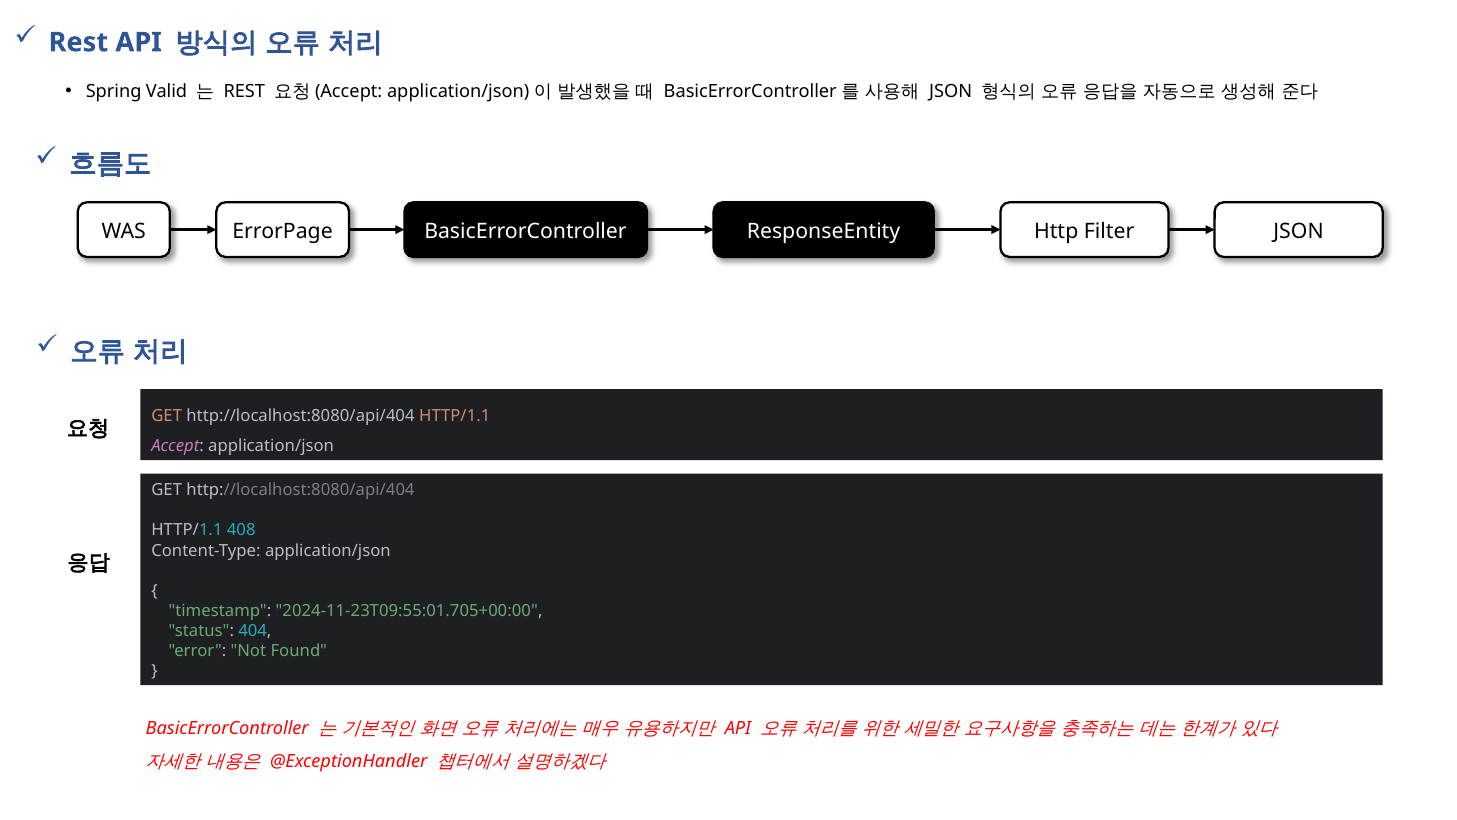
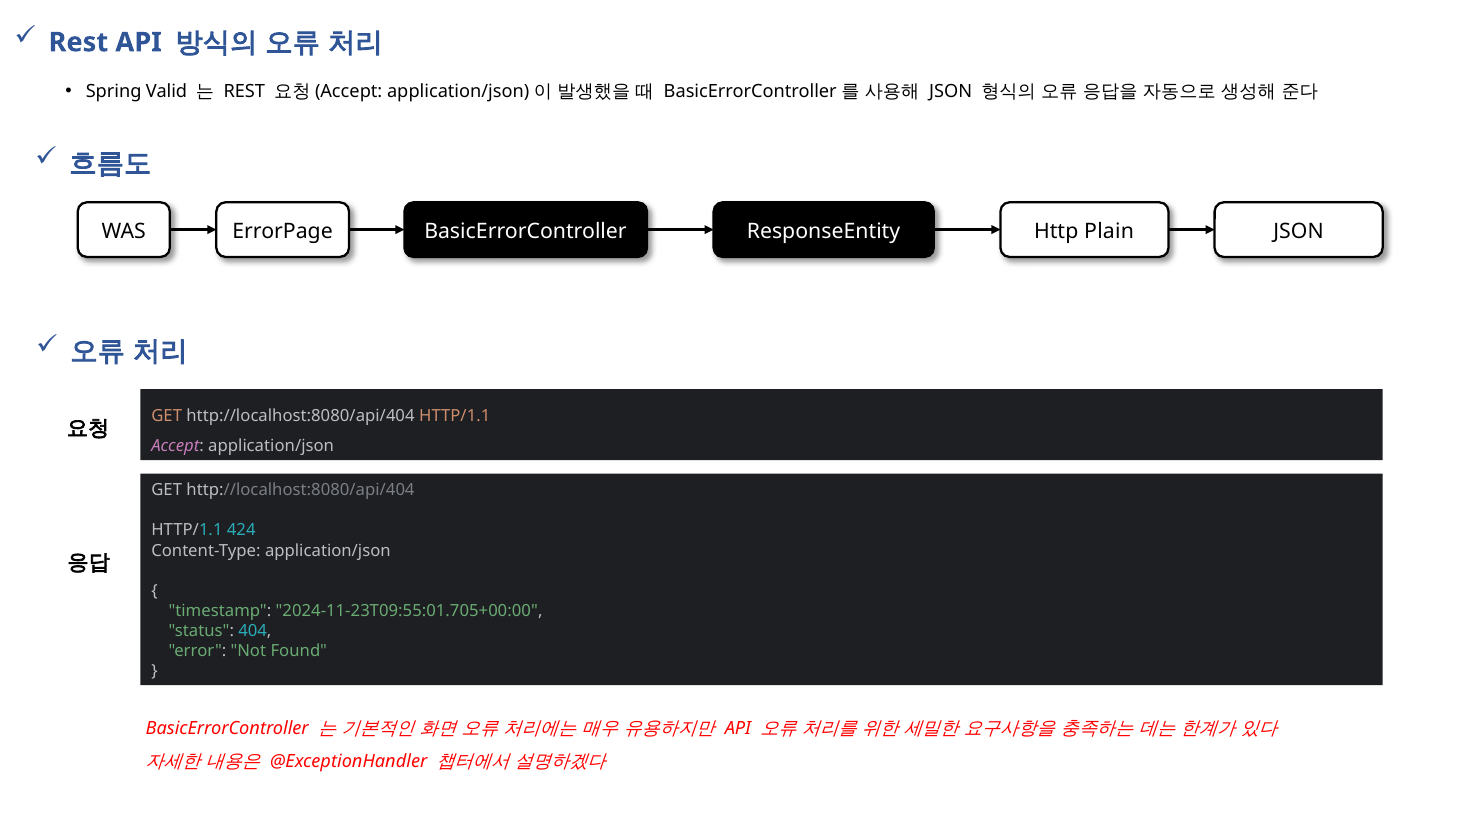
Filter: Filter -> Plain
408: 408 -> 424
